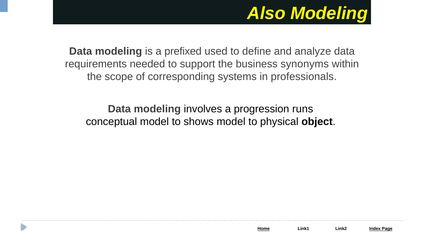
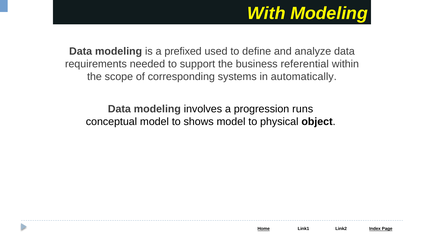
Also: Also -> With
synonyms: synonyms -> referential
professionals: professionals -> automatically
